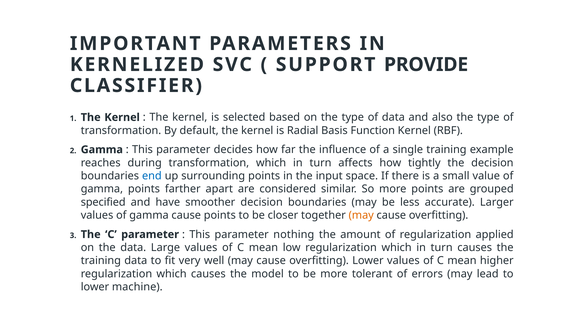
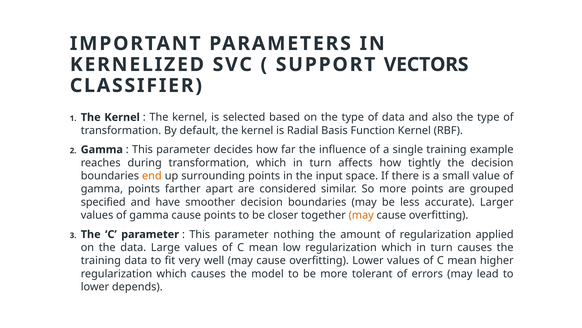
PROVIDE: PROVIDE -> VECTORS
end colour: blue -> orange
machine: machine -> depends
